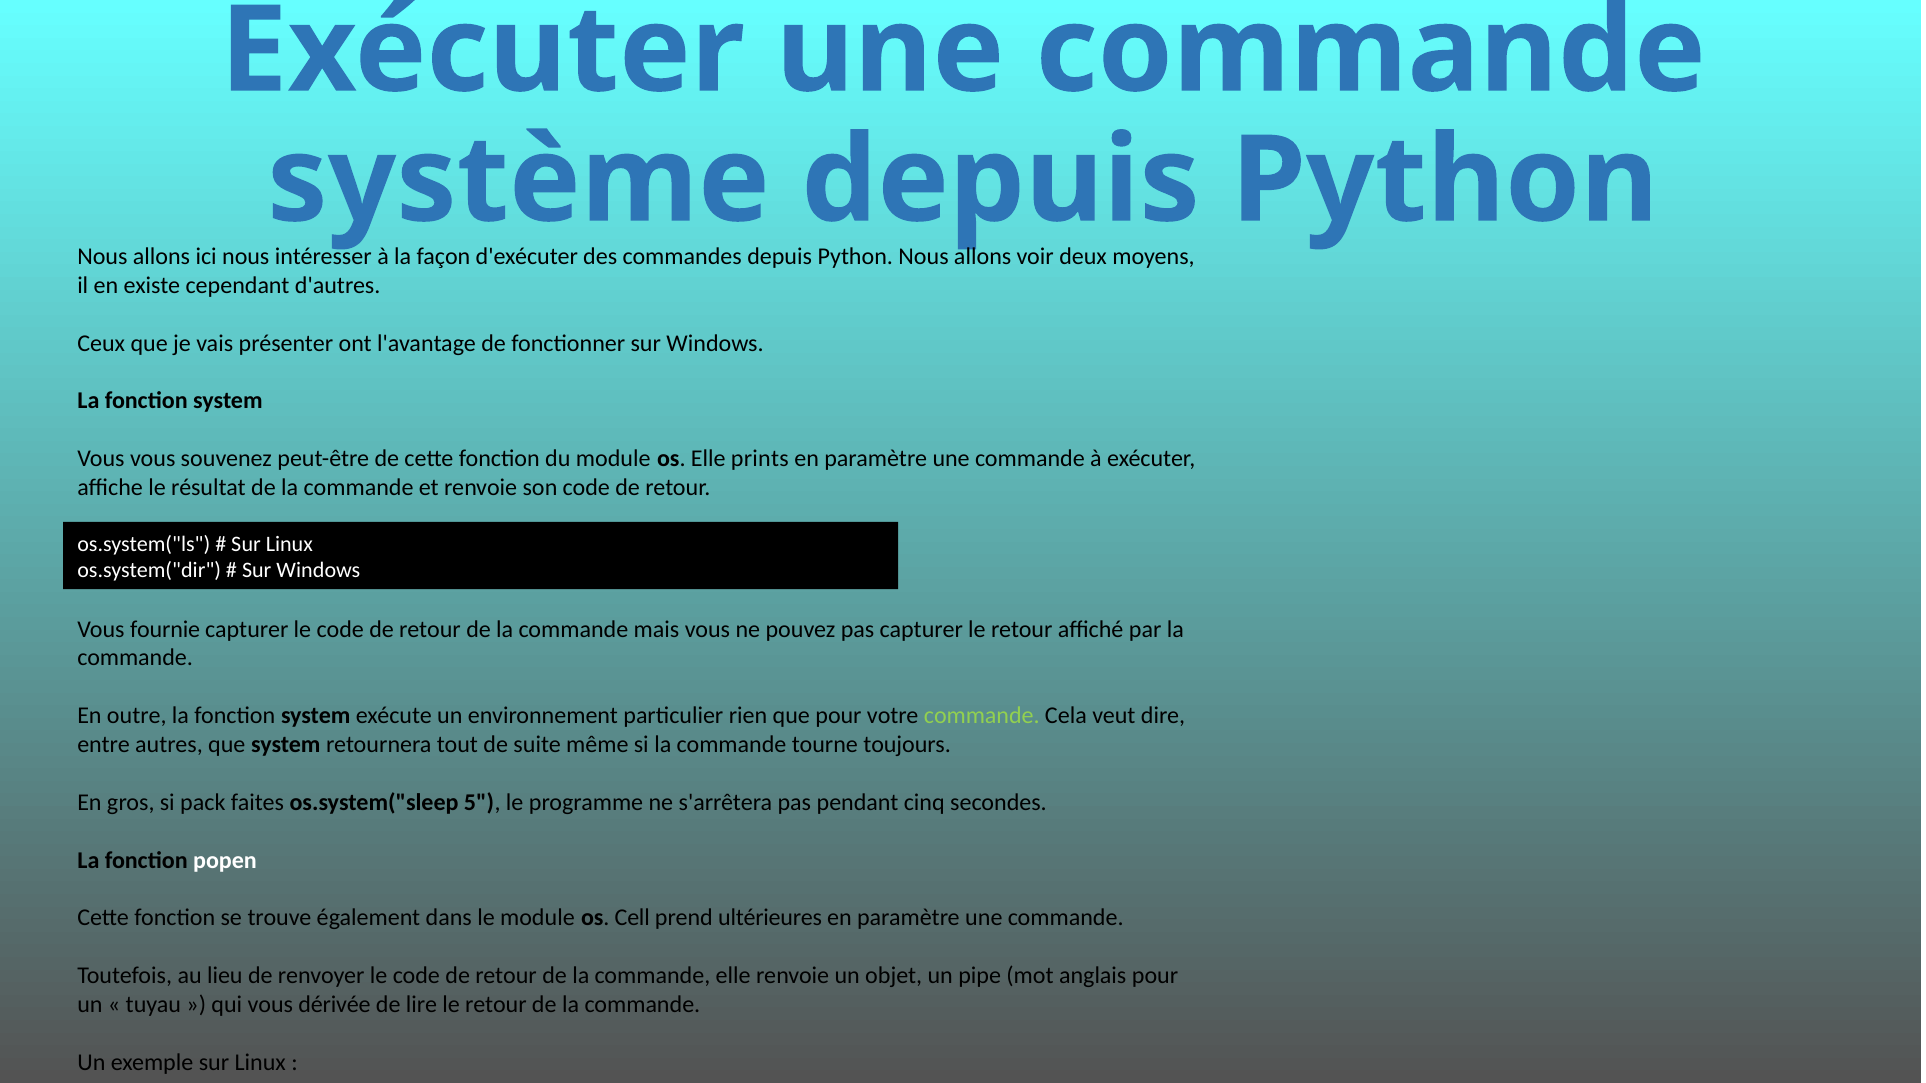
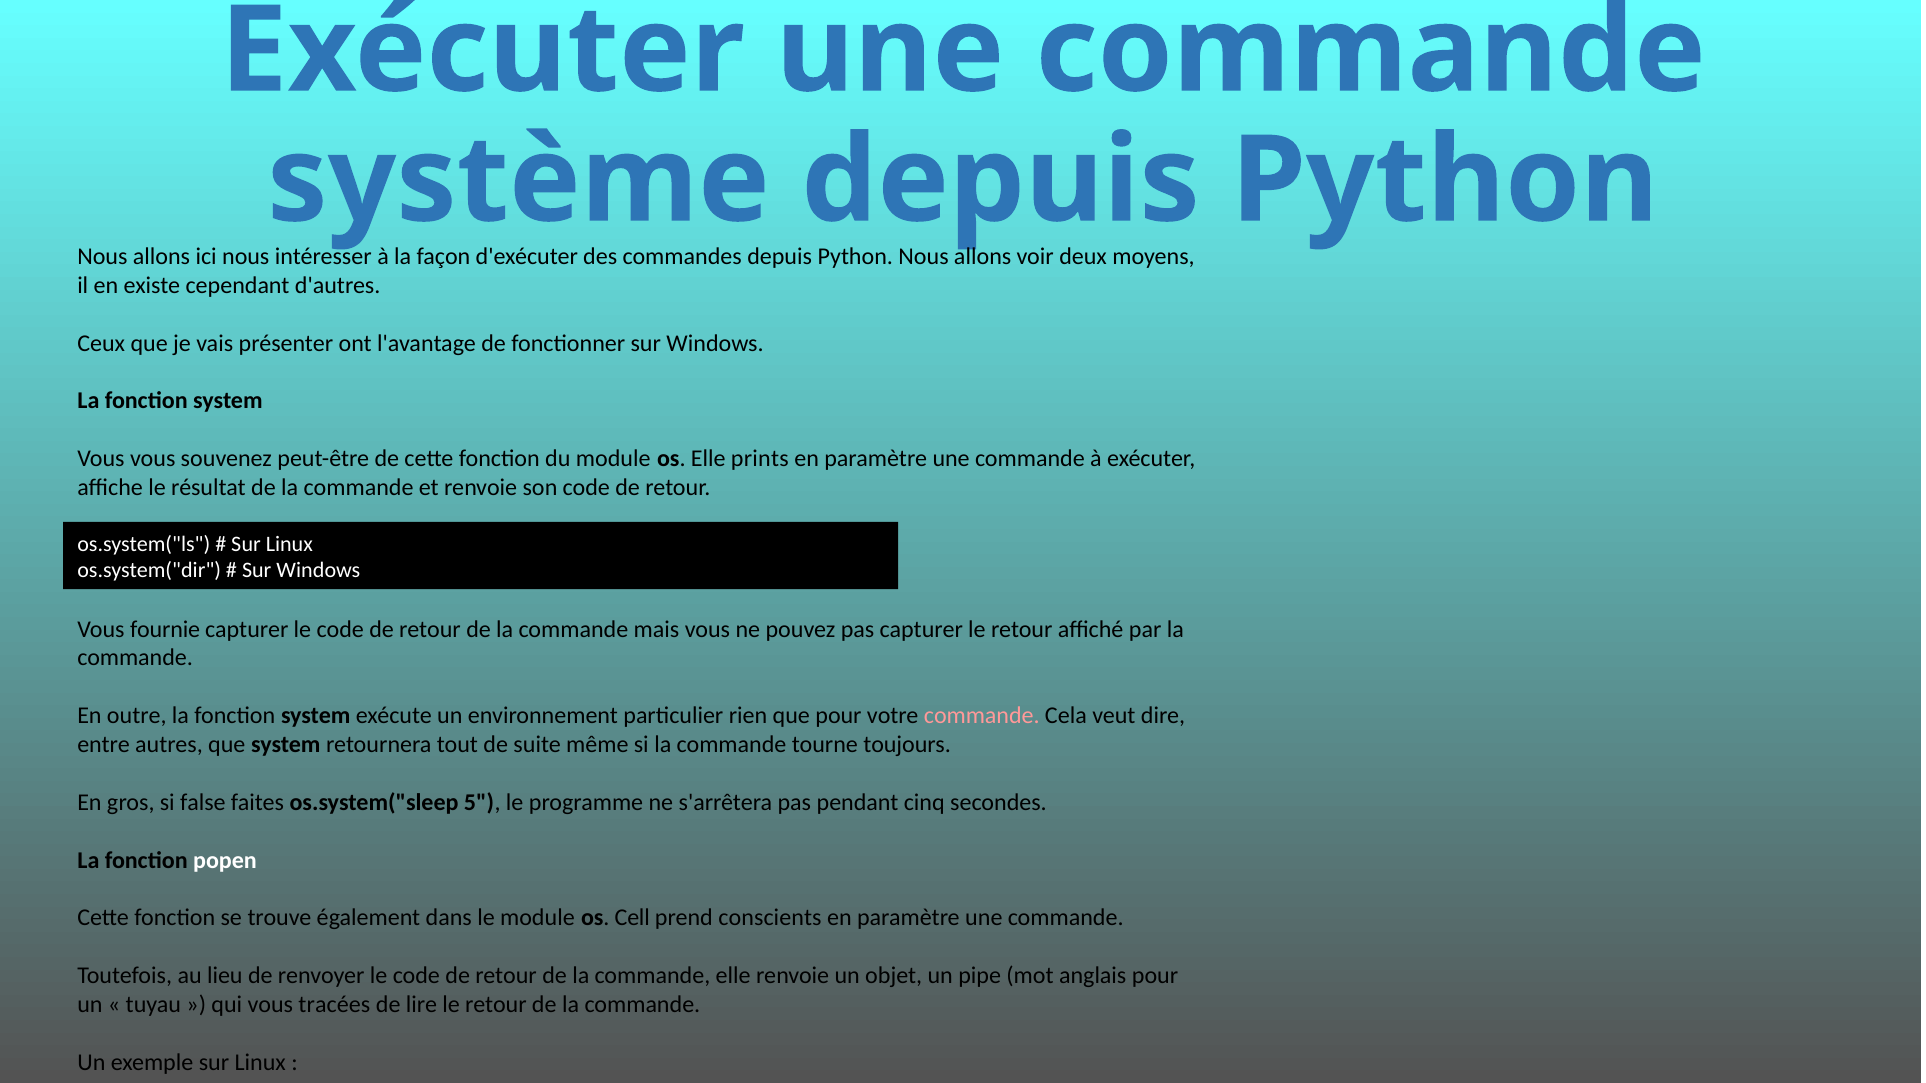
commande at (982, 716) colour: light green -> pink
pack: pack -> false
ultérieures: ultérieures -> conscients
dérivée: dérivée -> tracées
